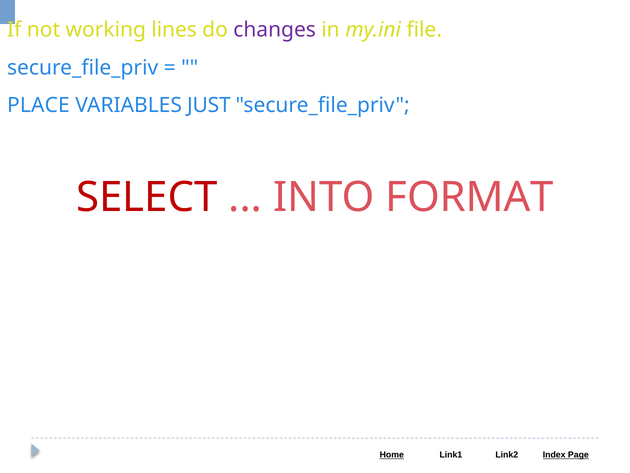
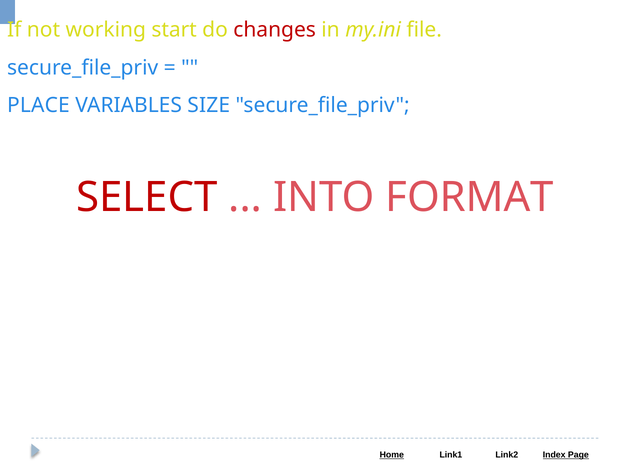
lines: lines -> start
changes colour: purple -> red
JUST: JUST -> SIZE
